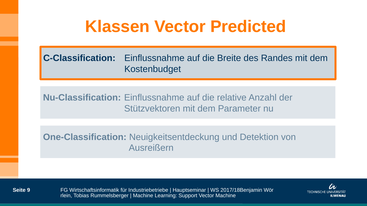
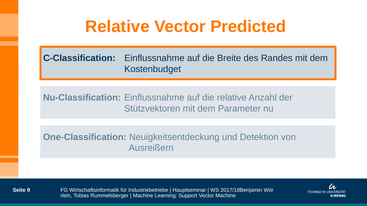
Klassen at (117, 27): Klassen -> Relative
